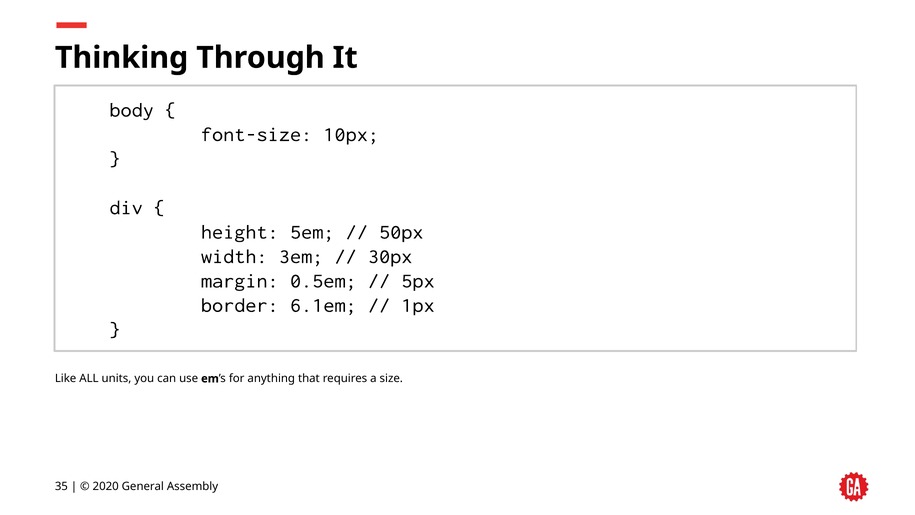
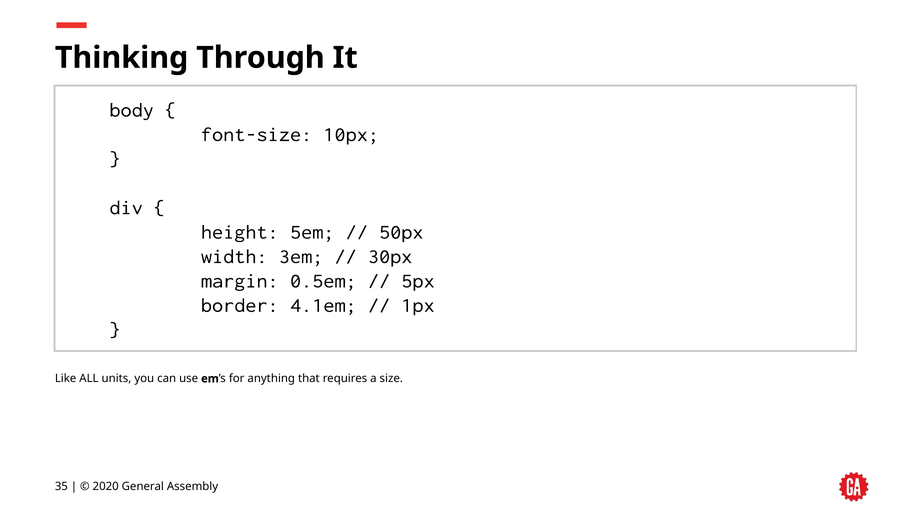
6.1em: 6.1em -> 4.1em
